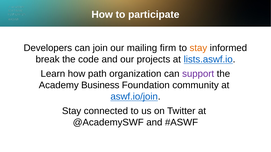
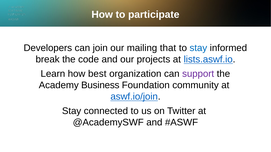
firm: firm -> that
stay at (198, 48) colour: orange -> blue
path: path -> best
